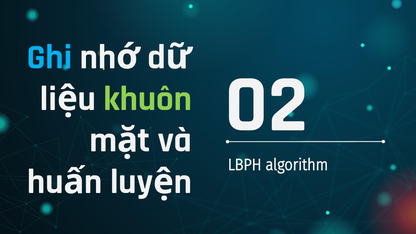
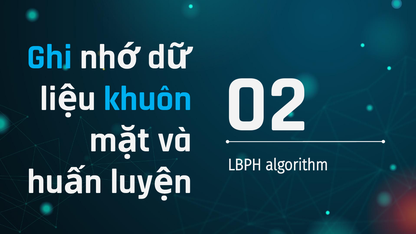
khuôn colour: light green -> light blue
